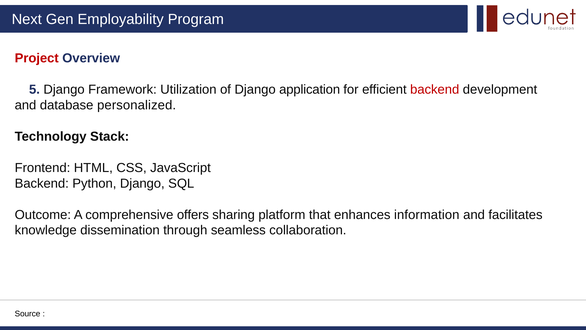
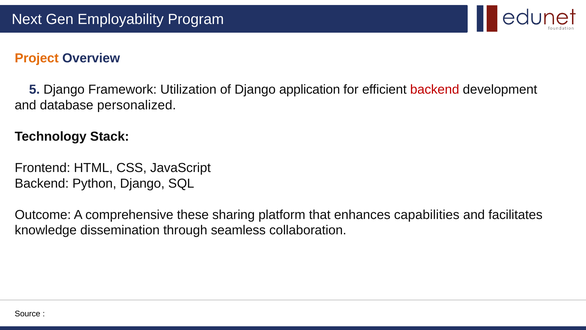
Project colour: red -> orange
offers: offers -> these
information: information -> capabilities
